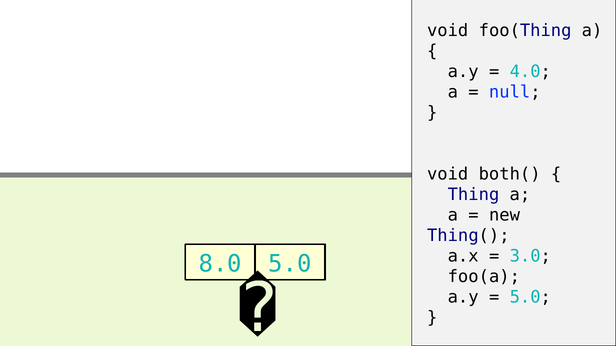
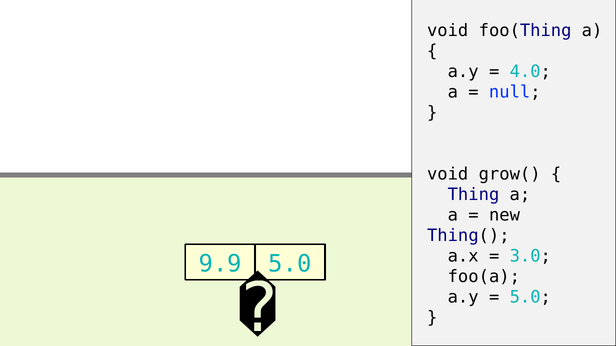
both(: both( -> grow(
8.0: 8.0 -> 9.9
